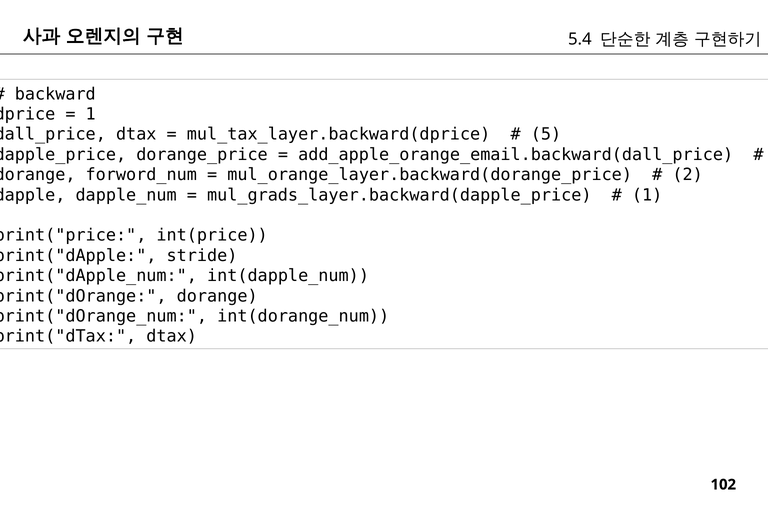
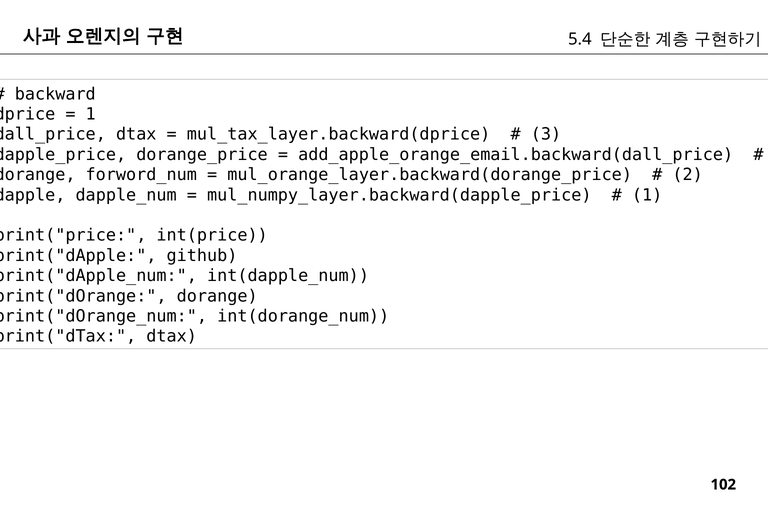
5 at (546, 134): 5 -> 3
mul_grads_layer.backward(dapple_price: mul_grads_layer.backward(dapple_price -> mul_numpy_layer.backward(dapple_price
stride: stride -> github
